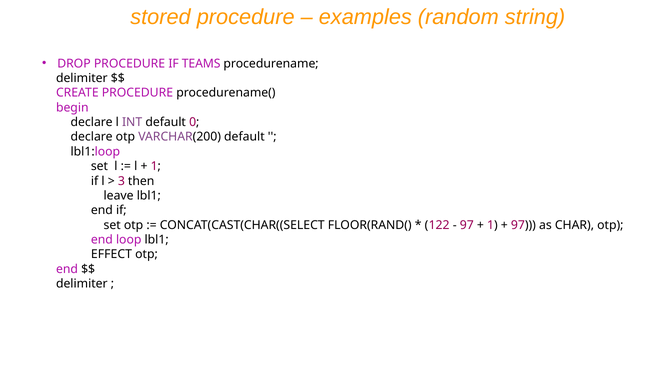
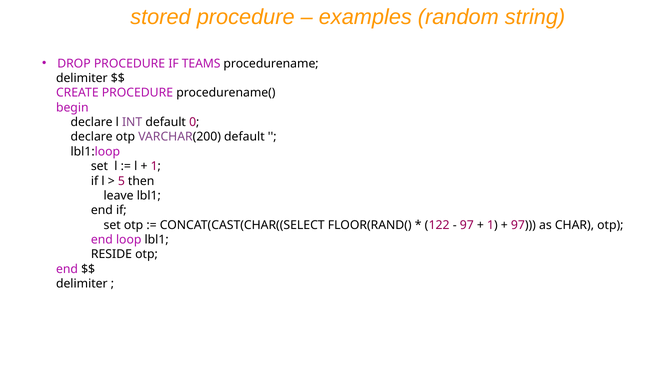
3: 3 -> 5
EFFECT: EFFECT -> RESIDE
